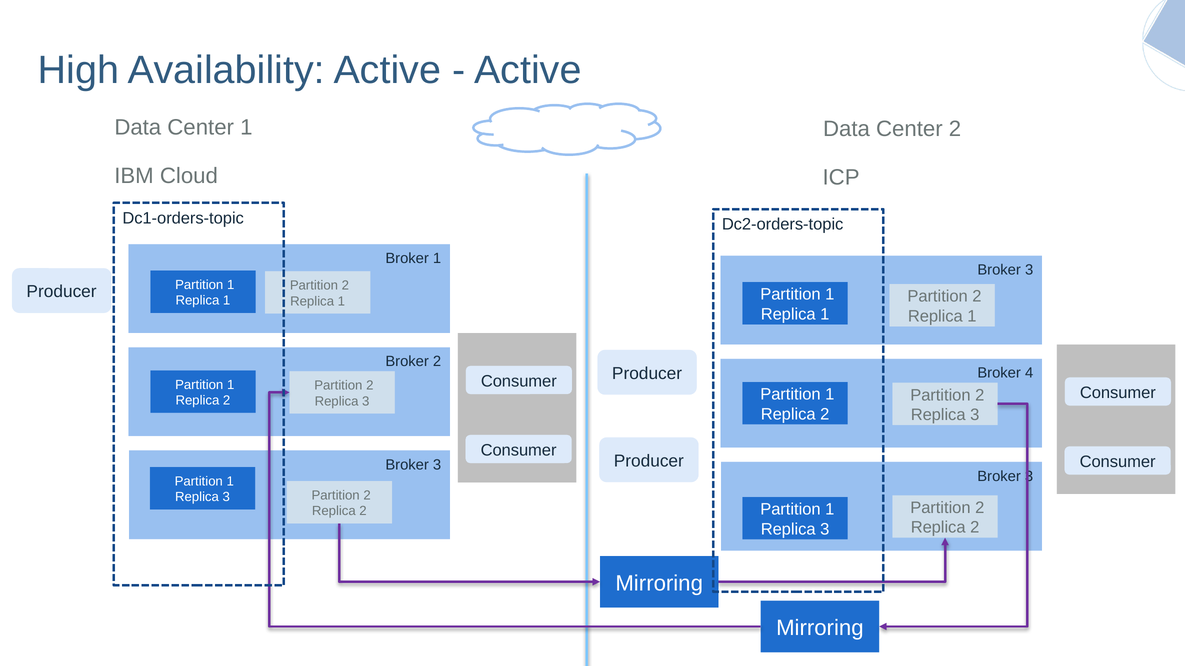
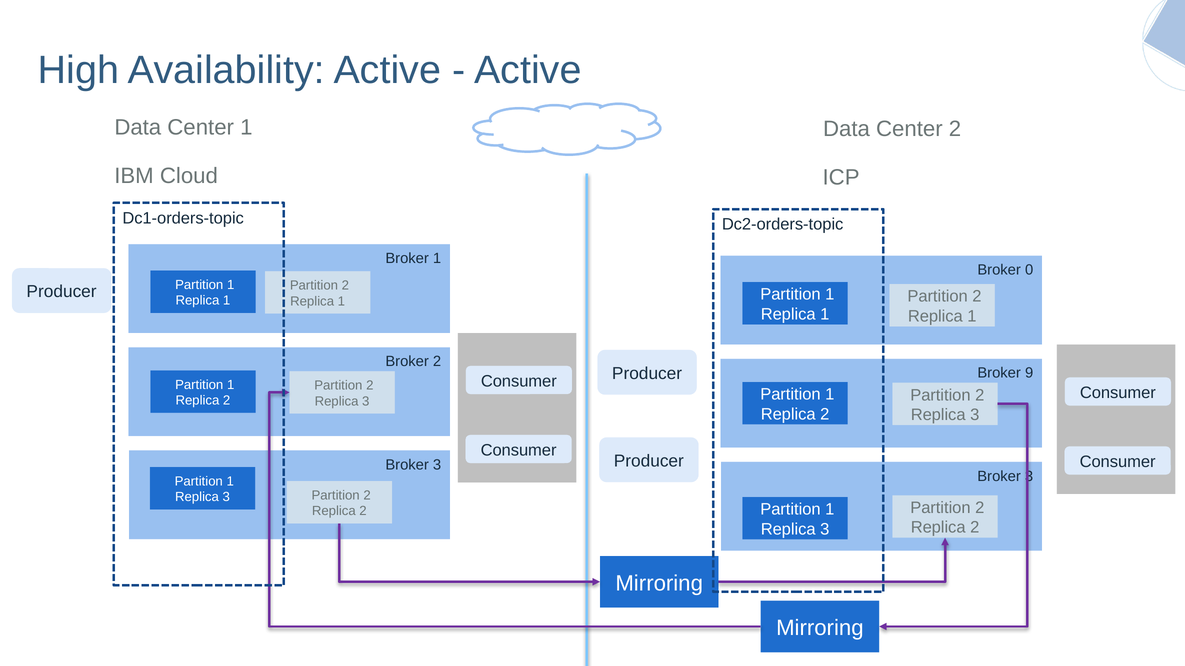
3 at (1029, 270): 3 -> 0
4: 4 -> 9
